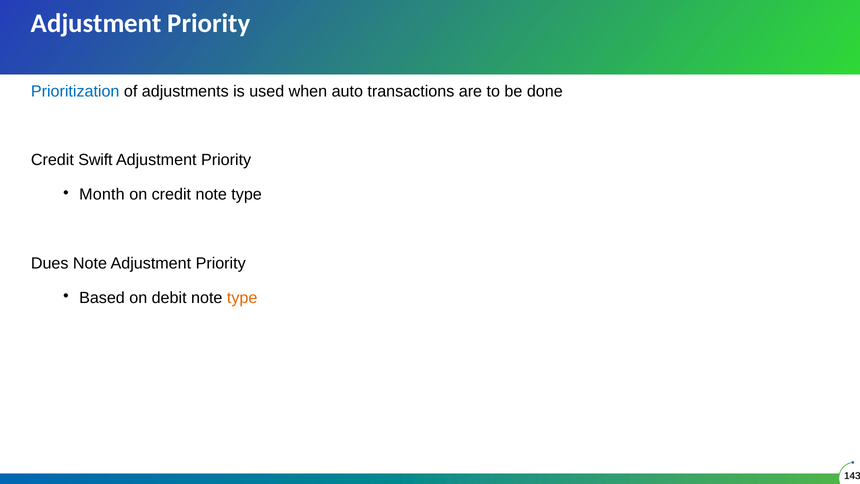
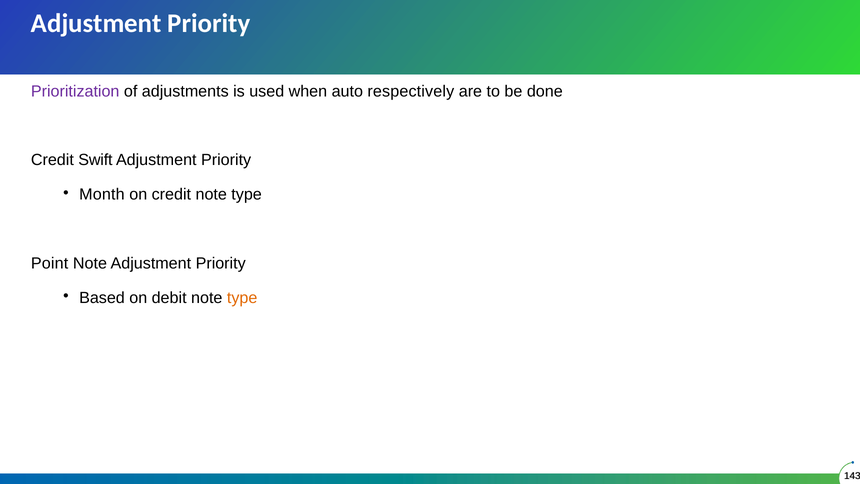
Prioritization colour: blue -> purple
transactions: transactions -> respectively
Dues: Dues -> Point
